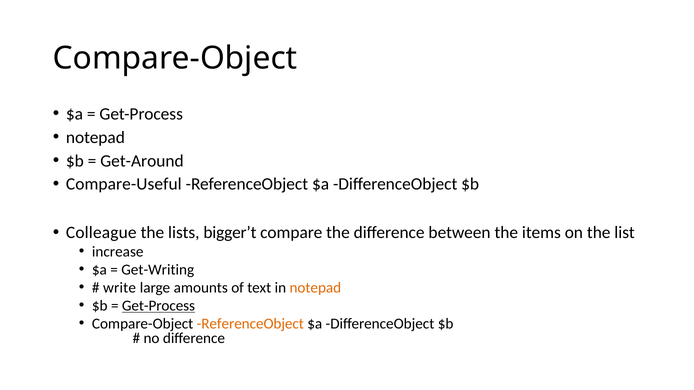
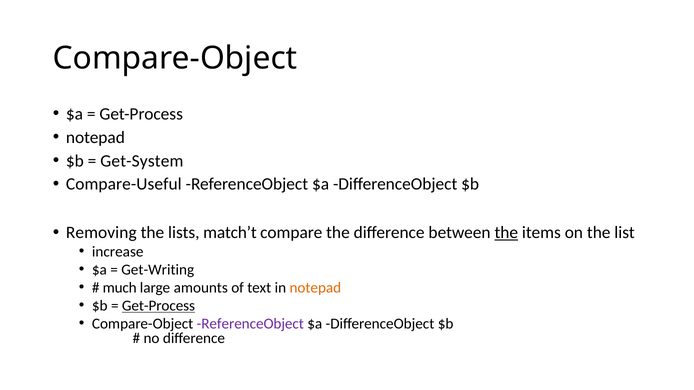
Get-Around: Get-Around -> Get-System
Colleague: Colleague -> Removing
bigger’t: bigger’t -> match’t
the at (506, 233) underline: none -> present
write: write -> much
ReferenceObject at (250, 324) colour: orange -> purple
